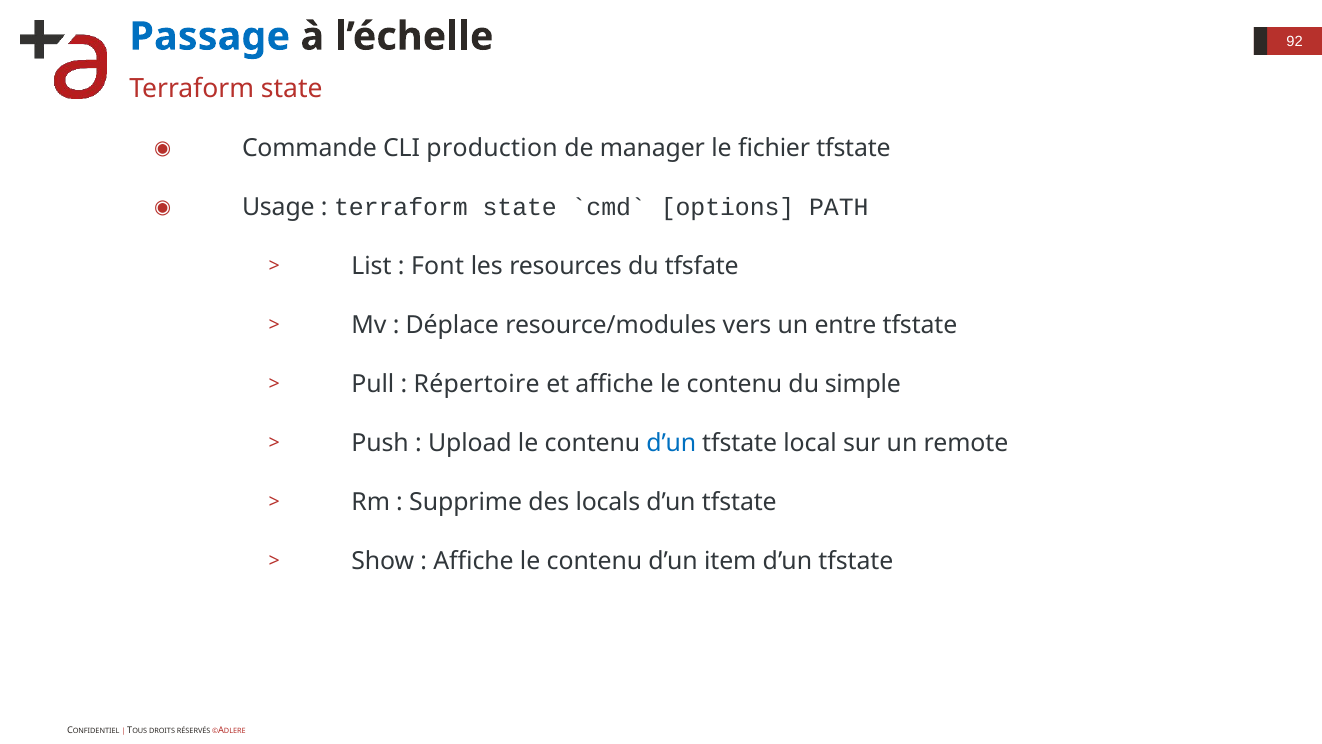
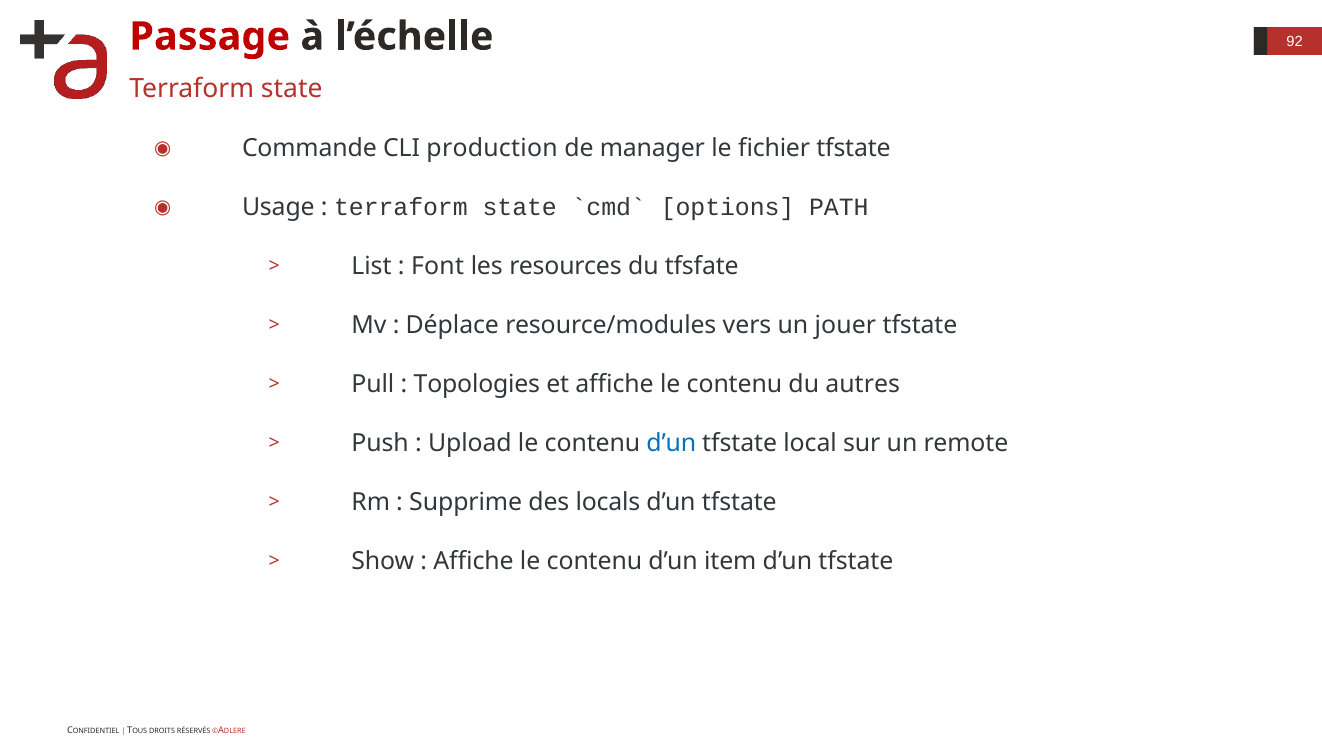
Passage colour: blue -> red
entre: entre -> jouer
Répertoire: Répertoire -> Topologies
simple: simple -> autres
